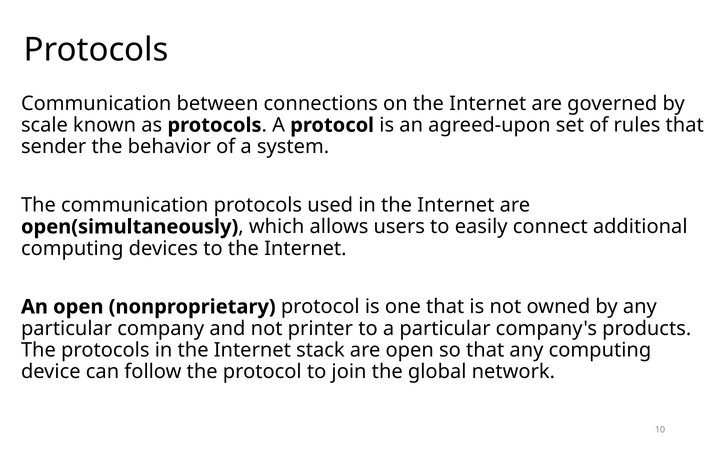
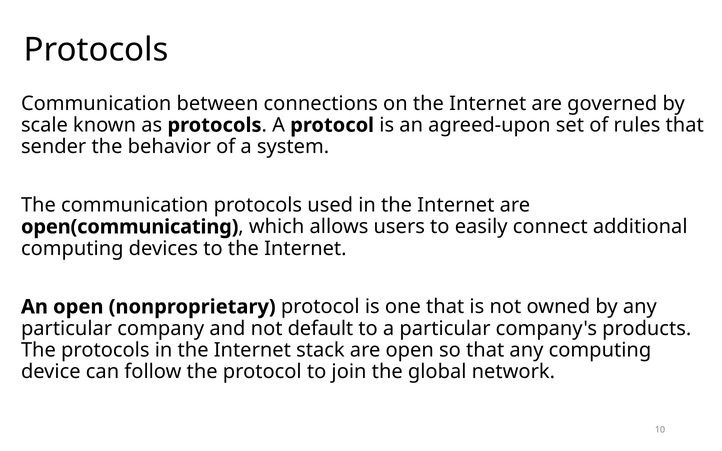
open(simultaneously: open(simultaneously -> open(communicating
printer: printer -> default
